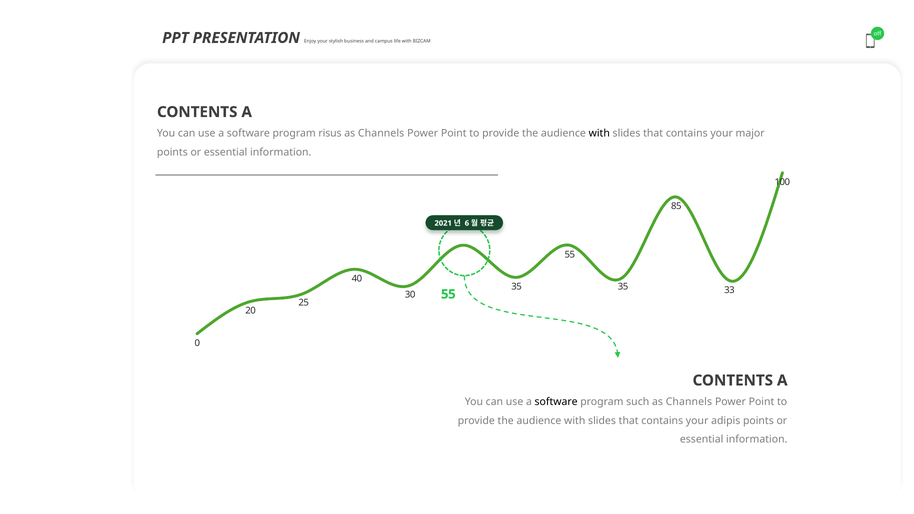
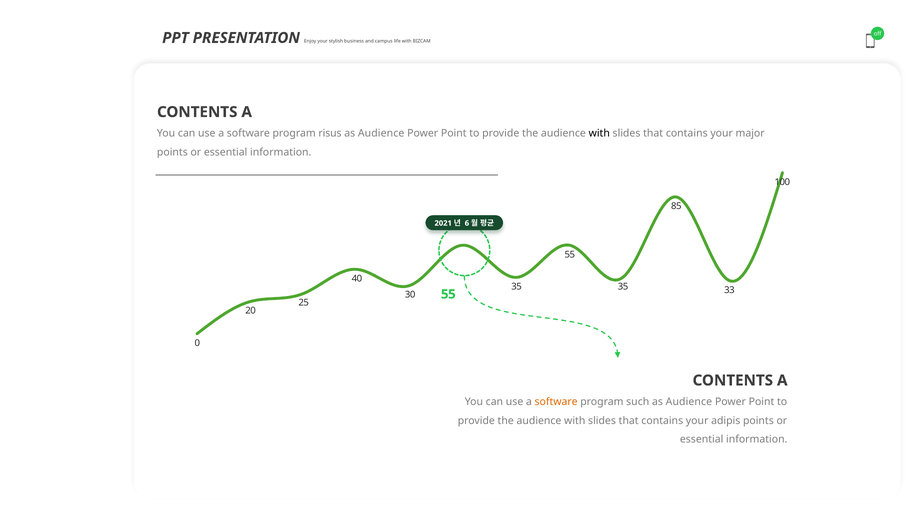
Channels at (381, 133): Channels -> Audience
software at (556, 402) colour: black -> orange
such as Channels: Channels -> Audience
